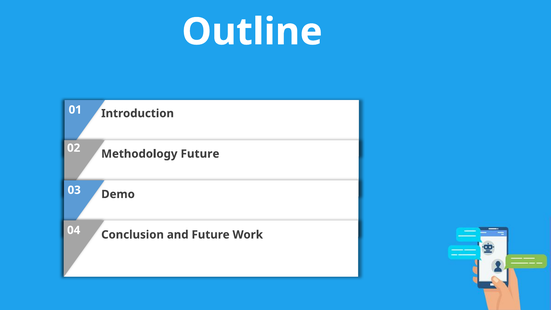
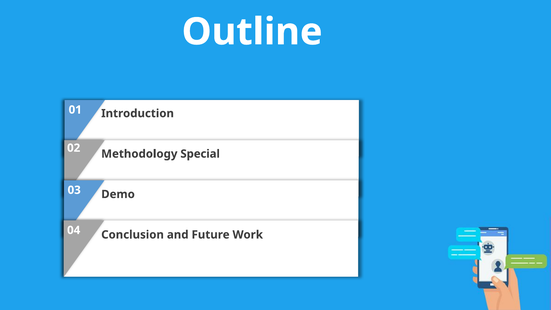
Methodology Future: Future -> Special
